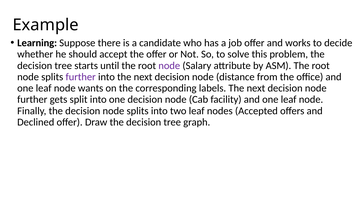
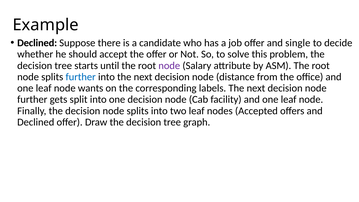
Learning at (37, 43): Learning -> Declined
works: works -> single
further at (81, 77) colour: purple -> blue
